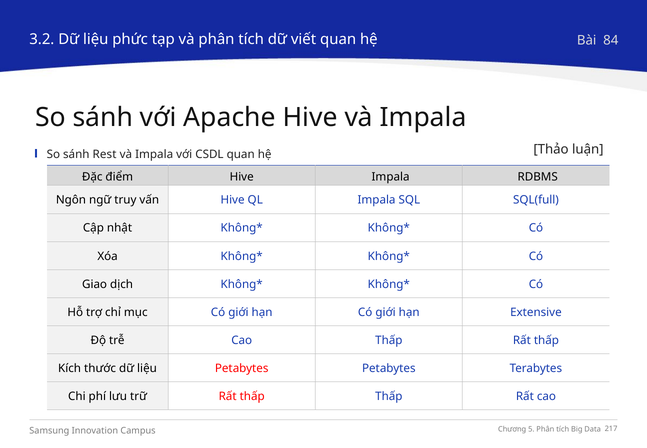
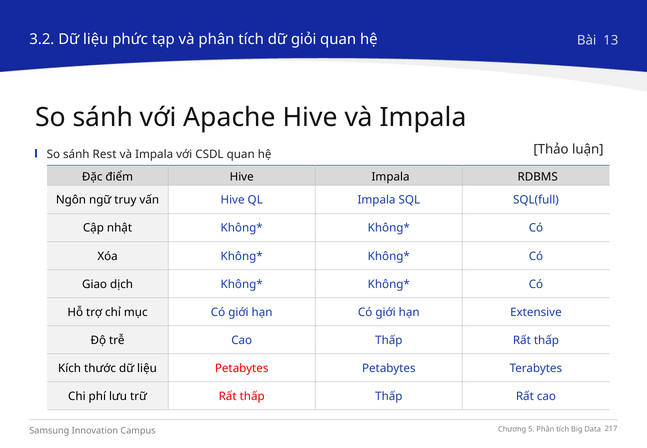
viết: viết -> giỏi
84: 84 -> 13
